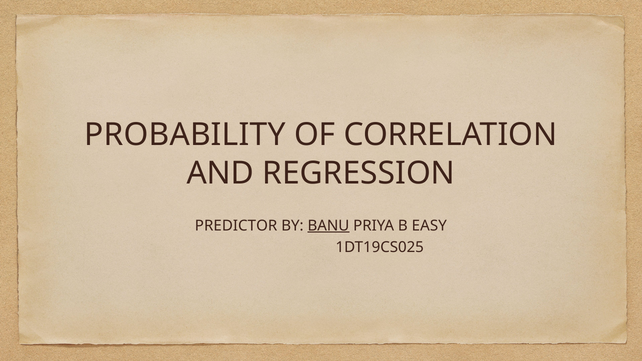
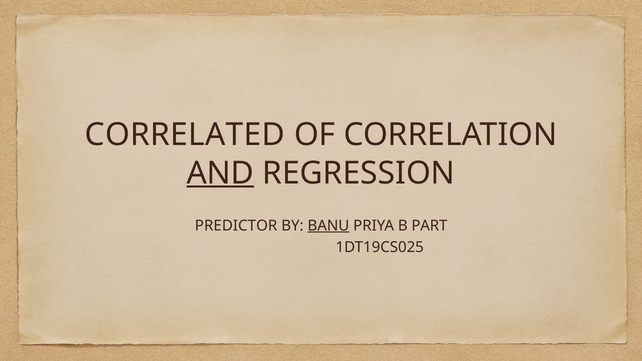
PROBABILITY: PROBABILITY -> CORRELATED
AND underline: none -> present
EASY: EASY -> PART
